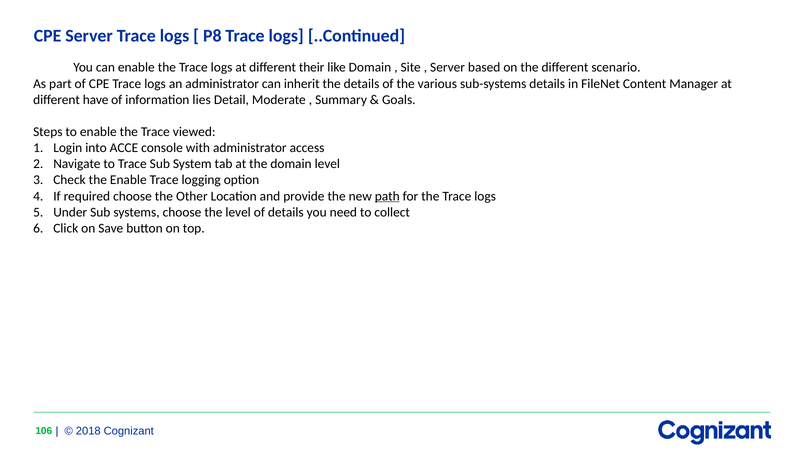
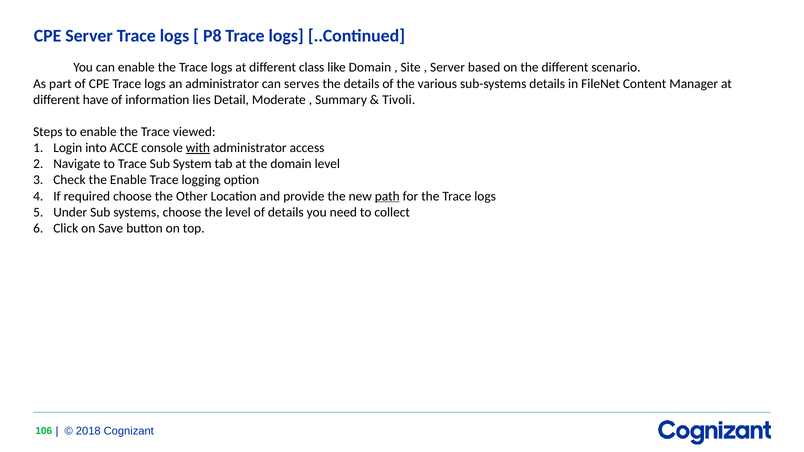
their: their -> class
inherit: inherit -> serves
Goals: Goals -> Tivoli
with underline: none -> present
